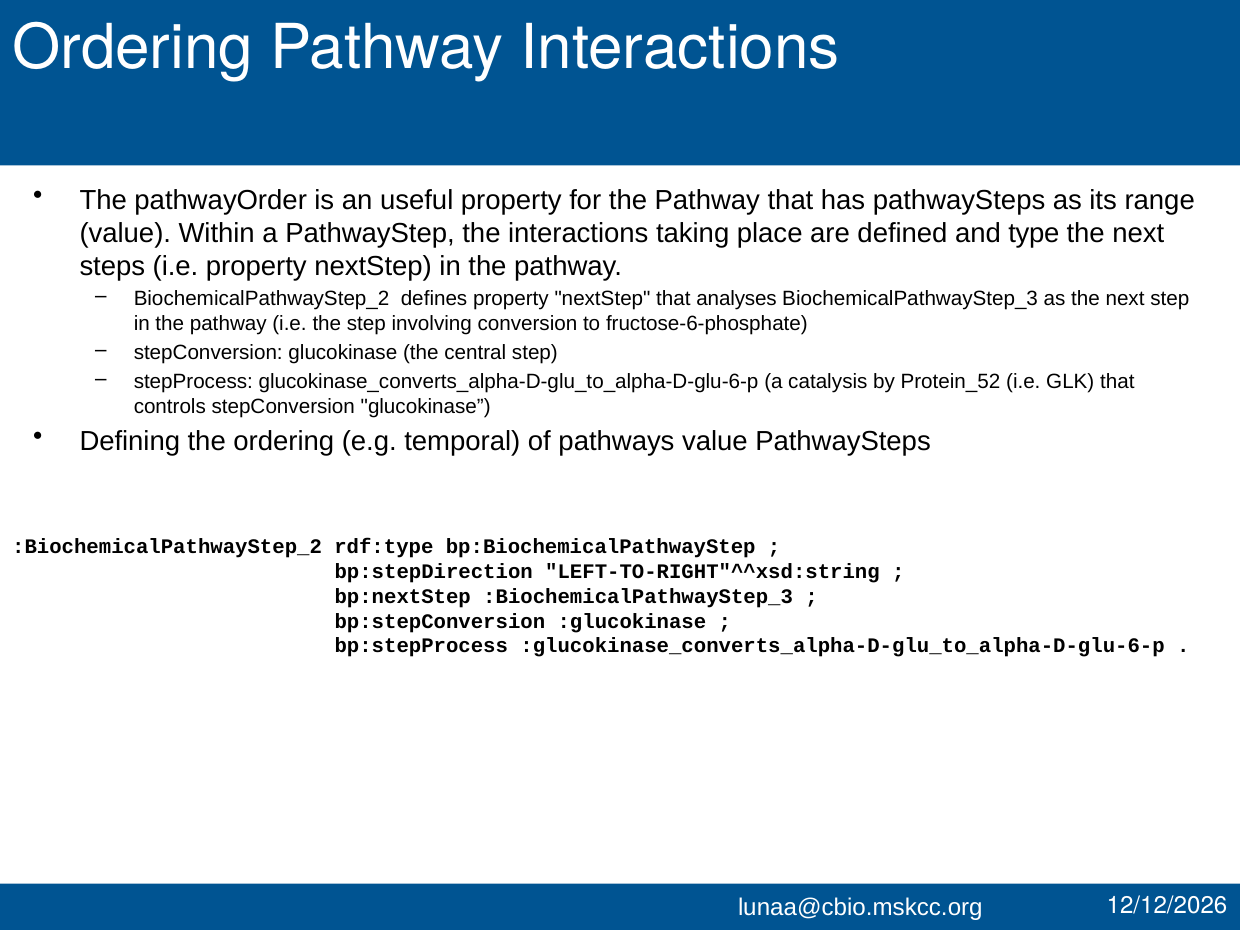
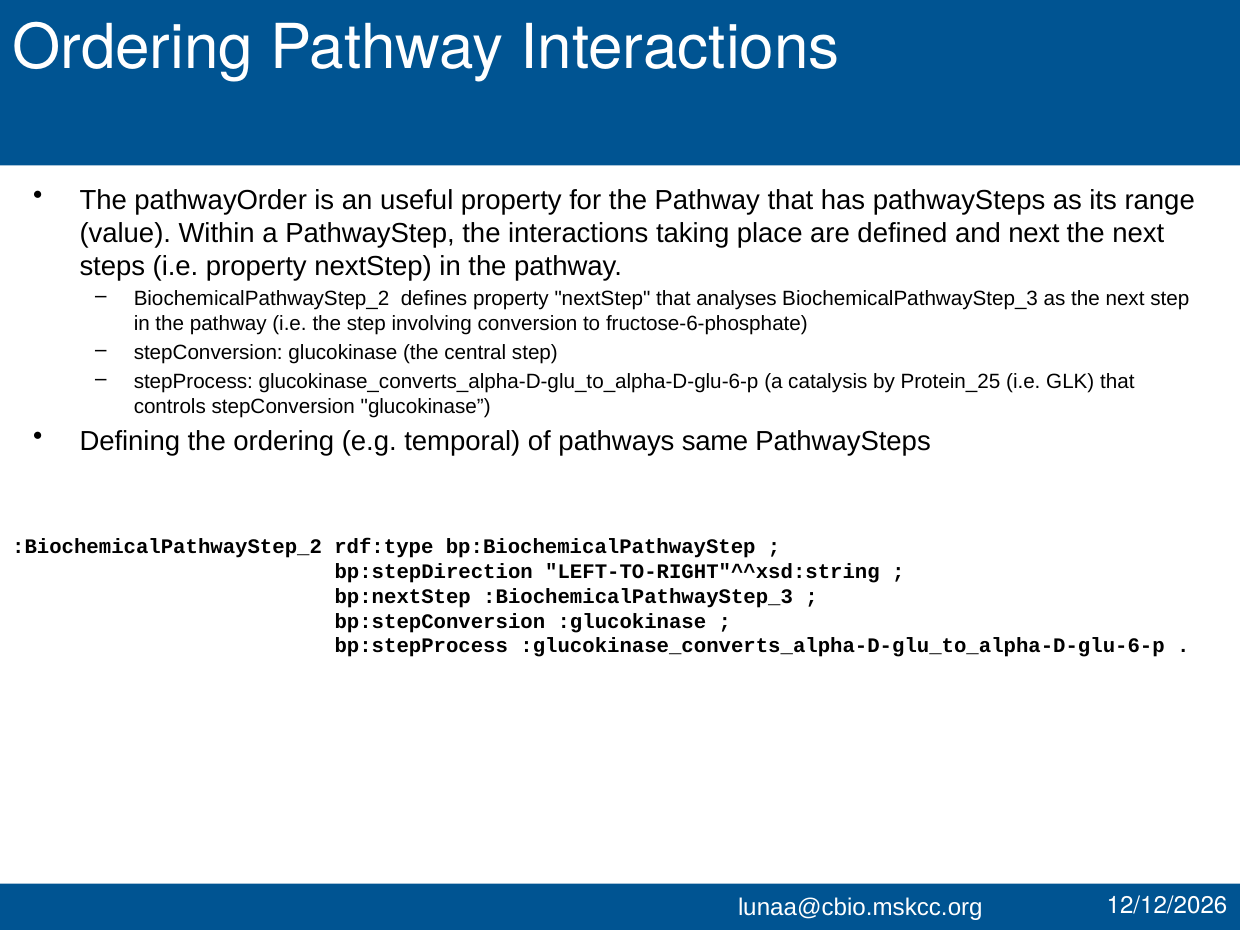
and type: type -> next
Protein_52: Protein_52 -> Protein_25
pathways value: value -> same
